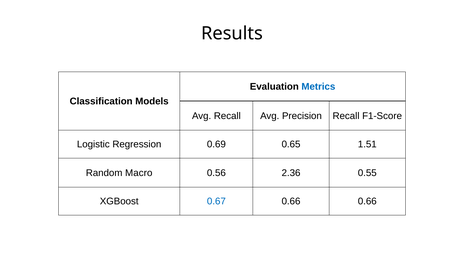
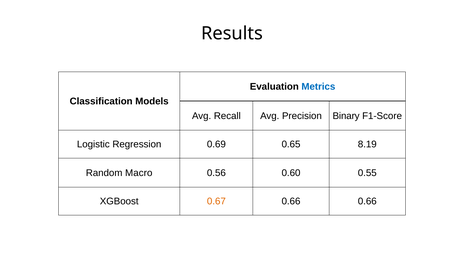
Precision Recall: Recall -> Binary
1.51: 1.51 -> 8.19
2.36: 2.36 -> 0.60
0.67 colour: blue -> orange
